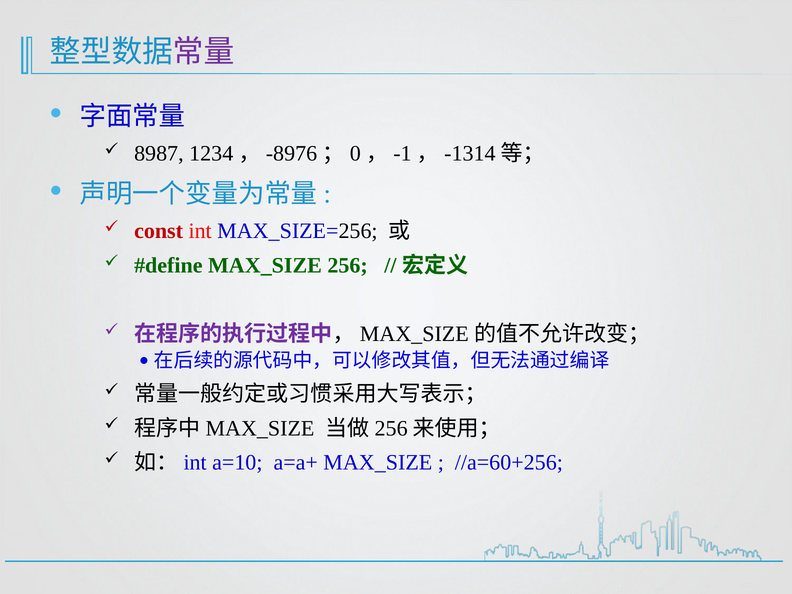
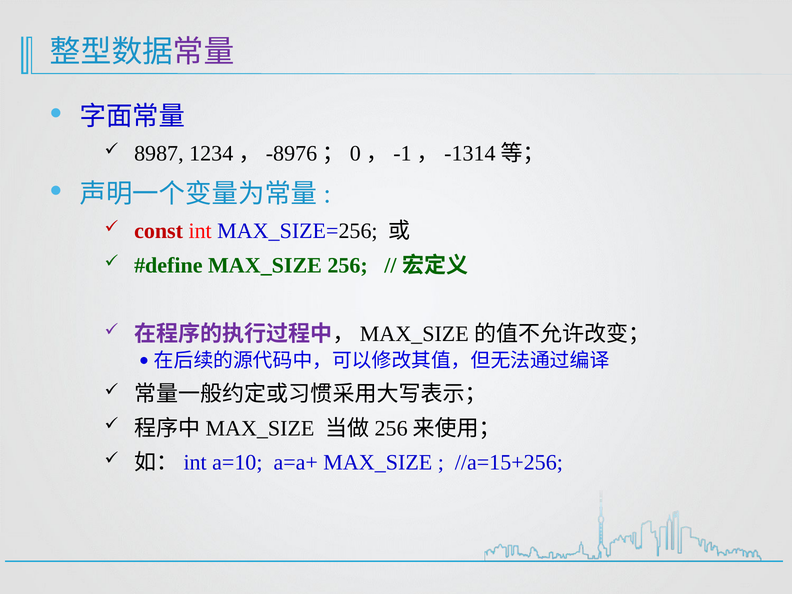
//a=60+256: //a=60+256 -> //a=15+256
